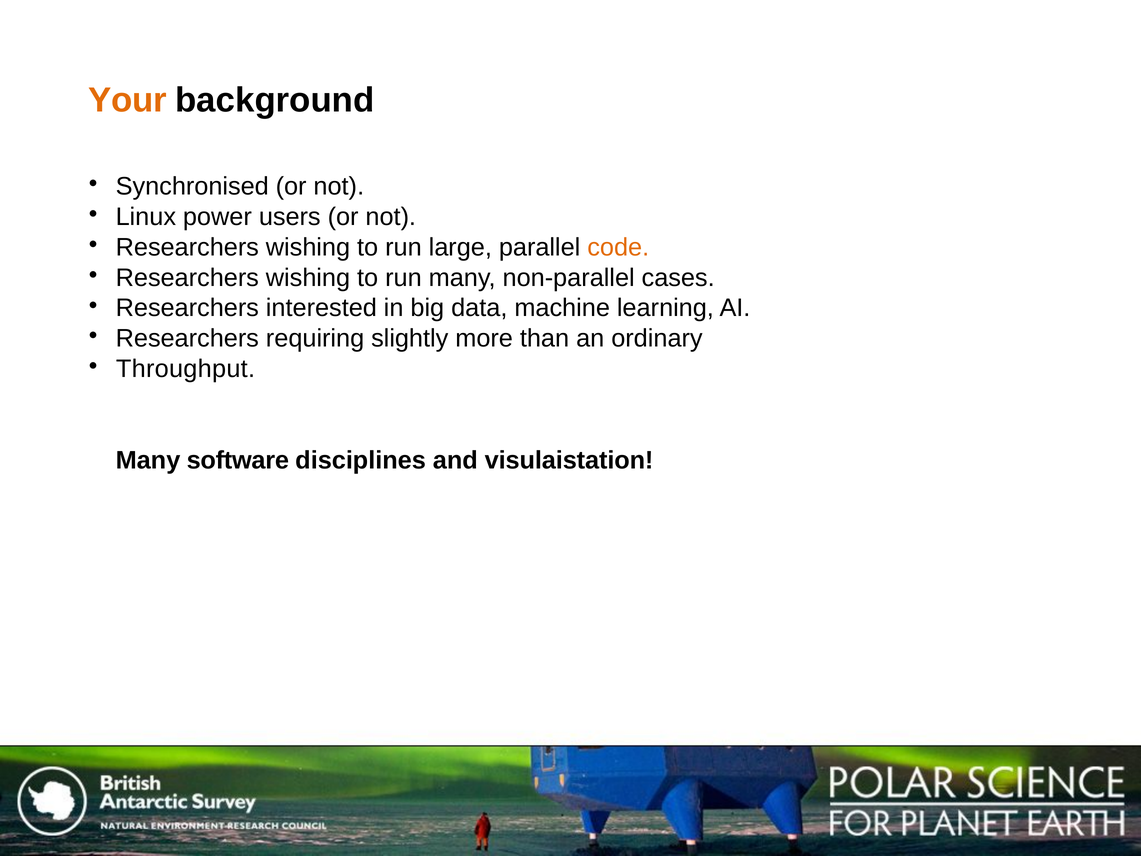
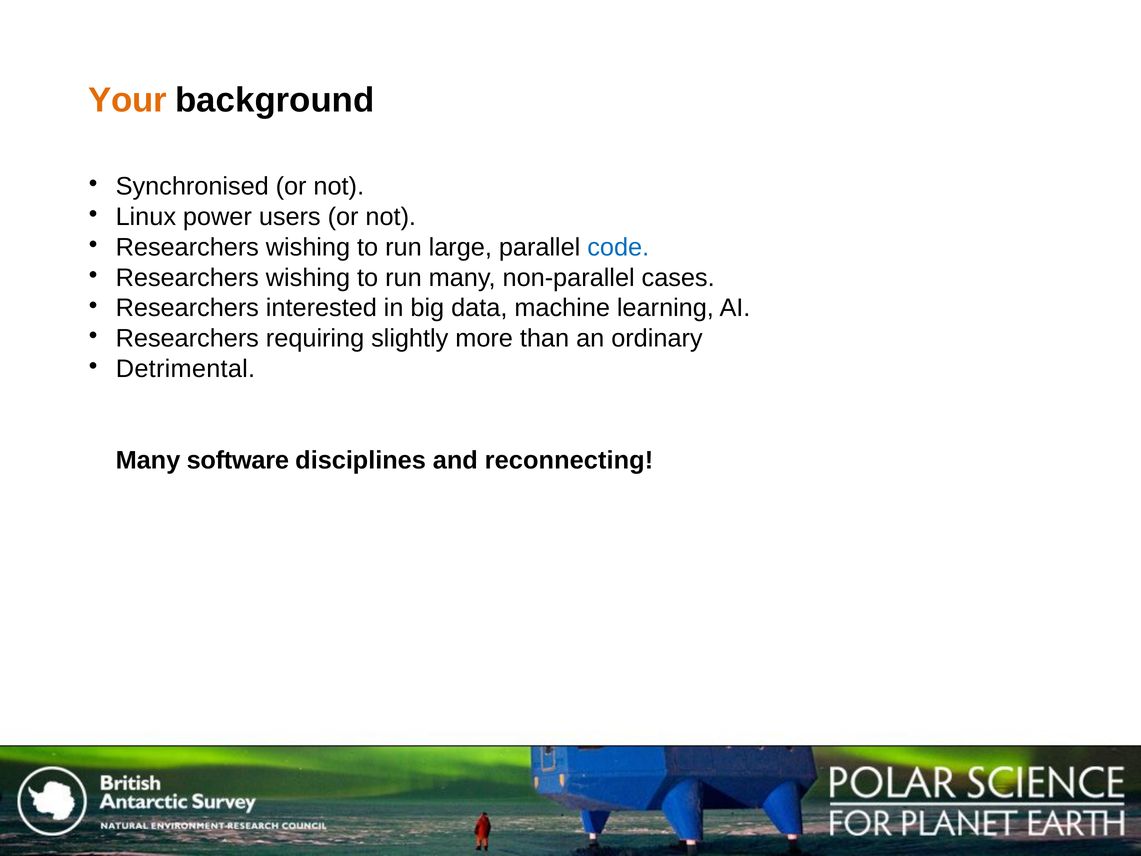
code colour: orange -> blue
Throughput: Throughput -> Detrimental
visulaistation: visulaistation -> reconnecting
